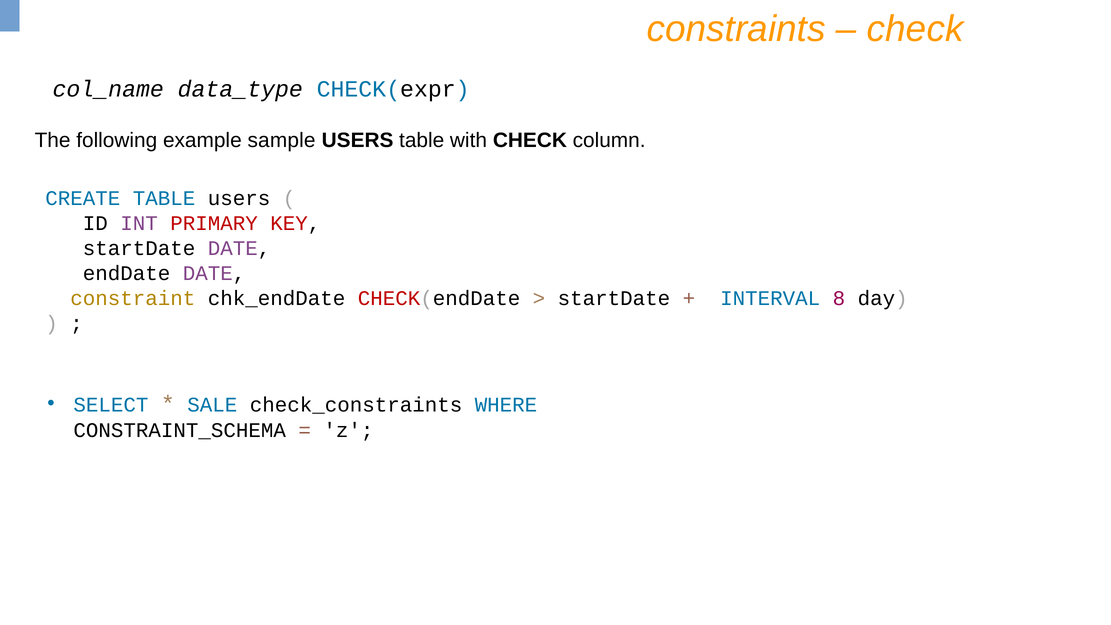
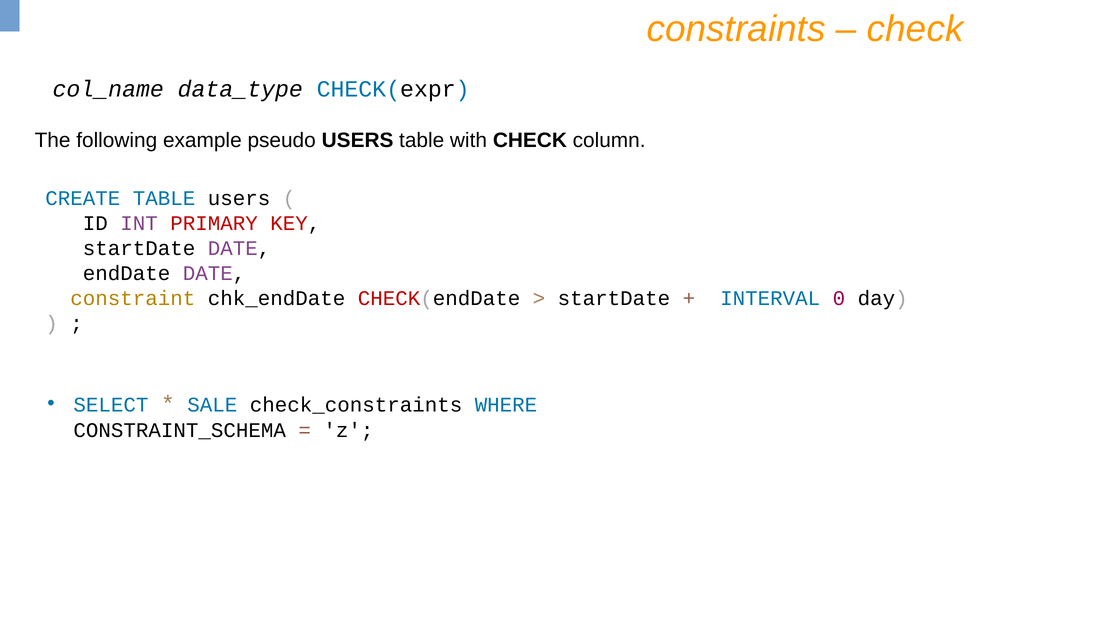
sample: sample -> pseudo
8: 8 -> 0
